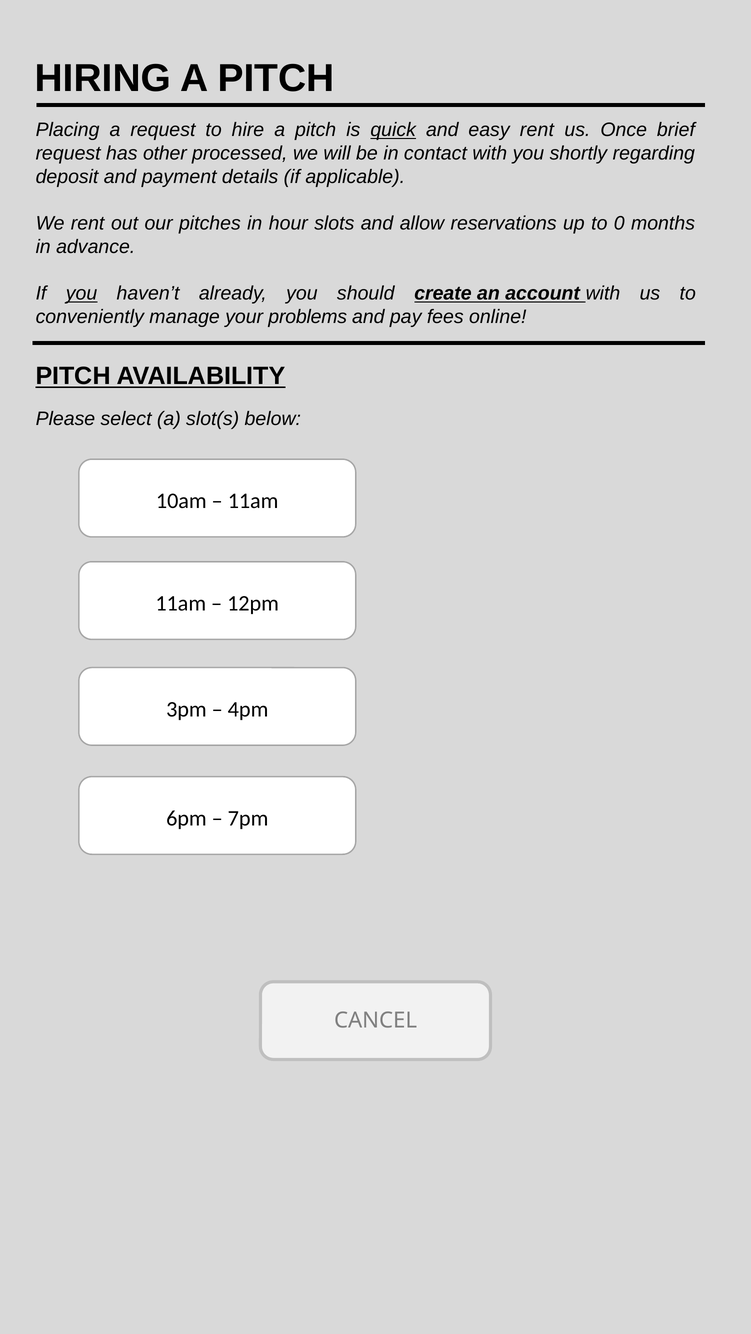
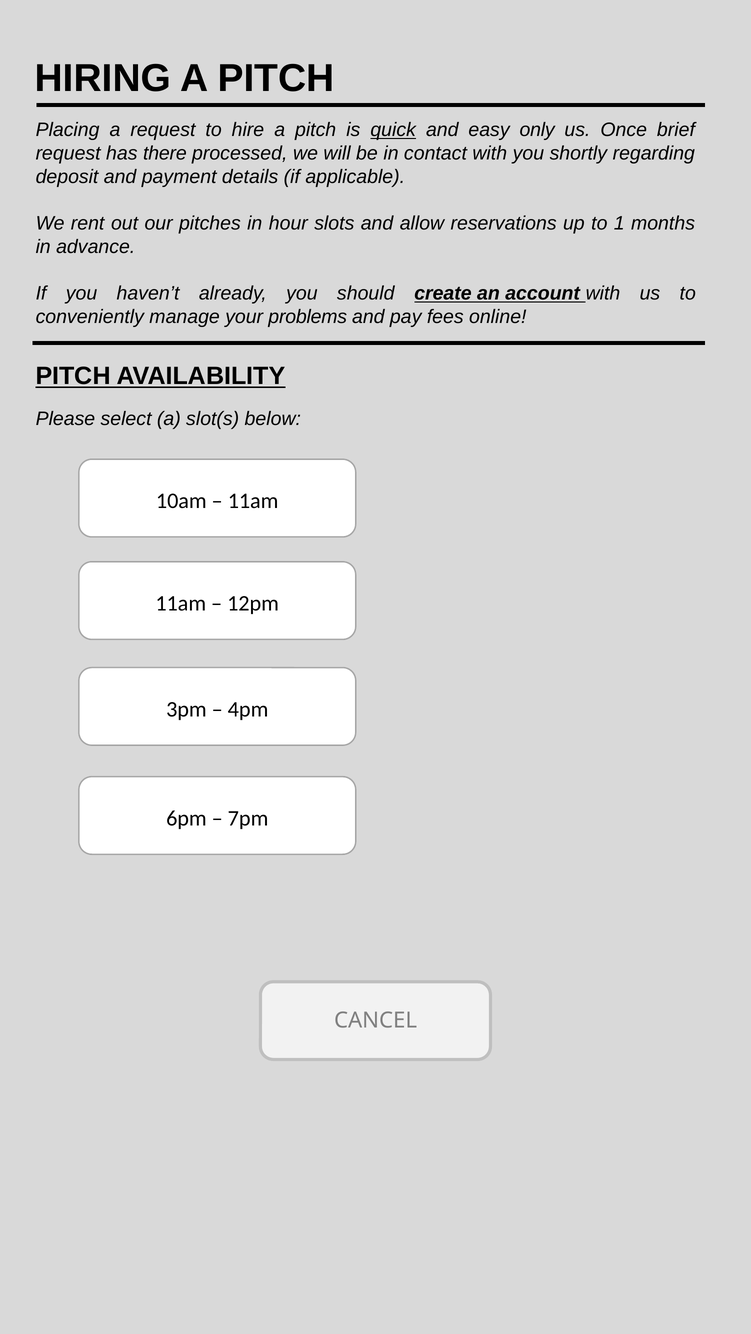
easy rent: rent -> only
other: other -> there
0: 0 -> 1
you at (82, 294) underline: present -> none
